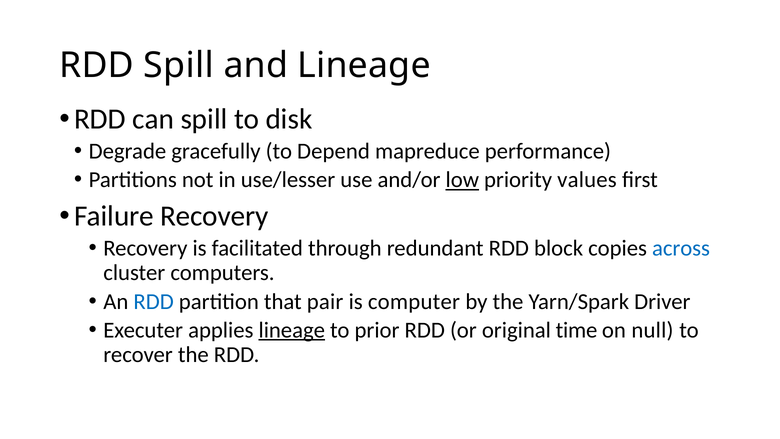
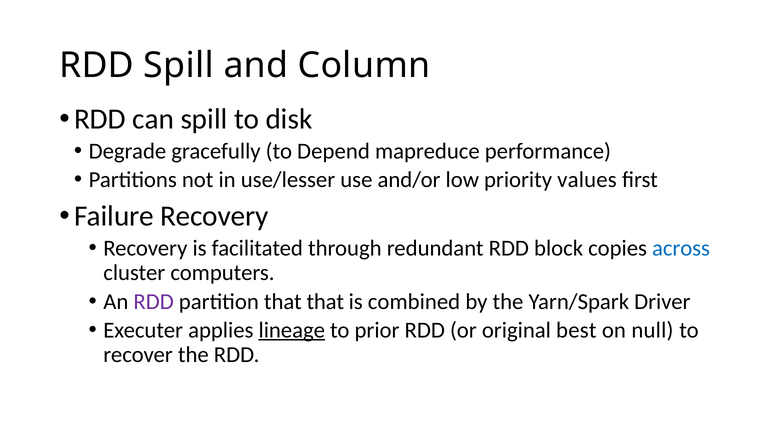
and Lineage: Lineage -> Column
low underline: present -> none
RDD at (154, 301) colour: blue -> purple
that pair: pair -> that
computer: computer -> combined
time: time -> best
